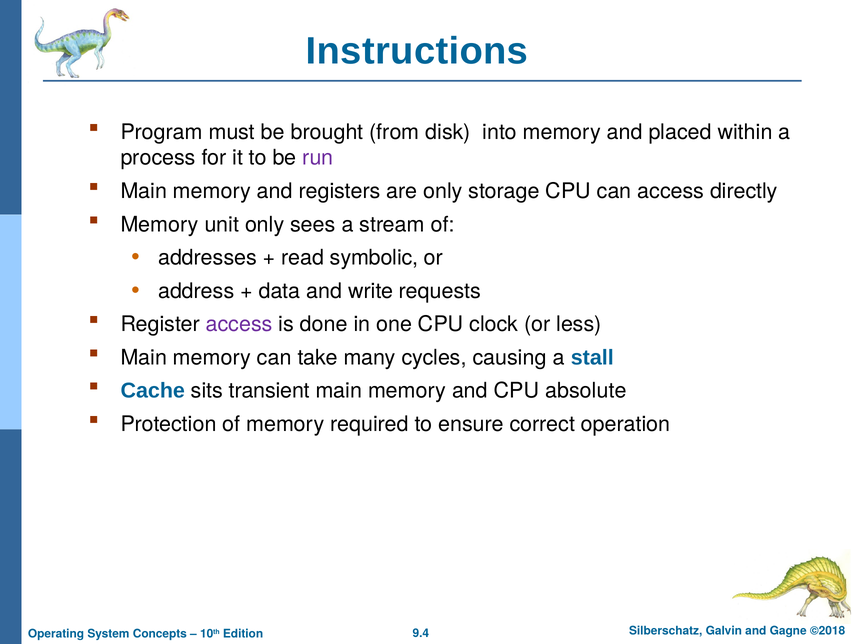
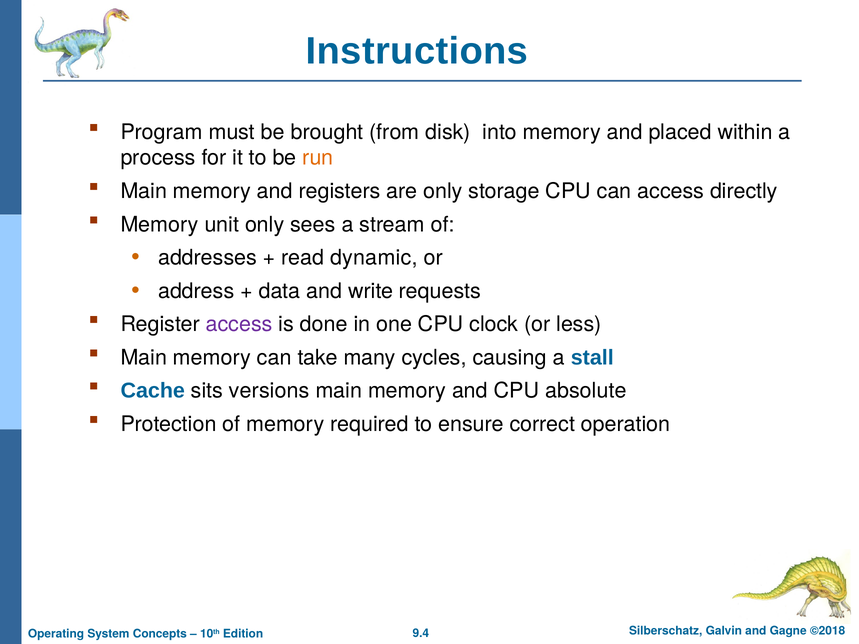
run colour: purple -> orange
symbolic: symbolic -> dynamic
transient: transient -> versions
